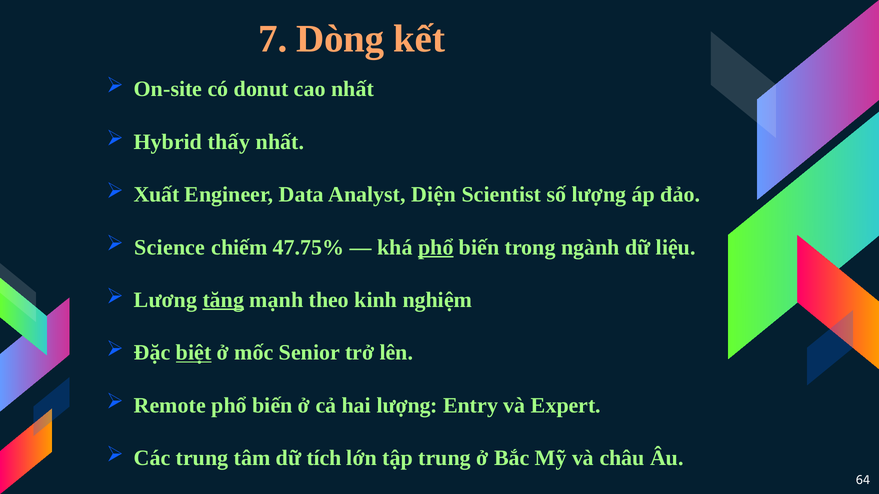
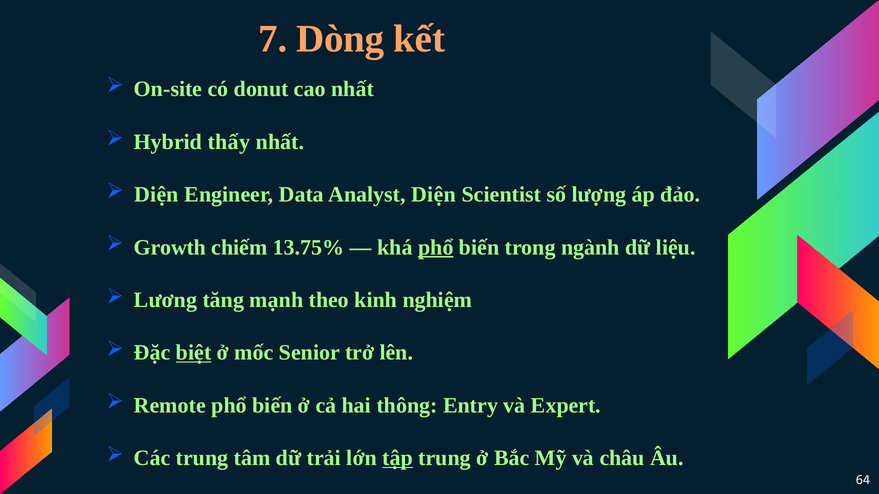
Xuất at (157, 195): Xuất -> Diện
Science: Science -> Growth
47.75%: 47.75% -> 13.75%
tăng underline: present -> none
hai lượng: lượng -> thông
tích: tích -> trải
tập underline: none -> present
